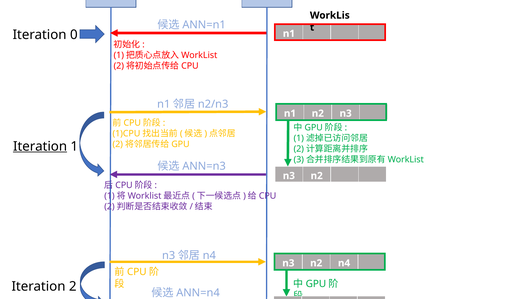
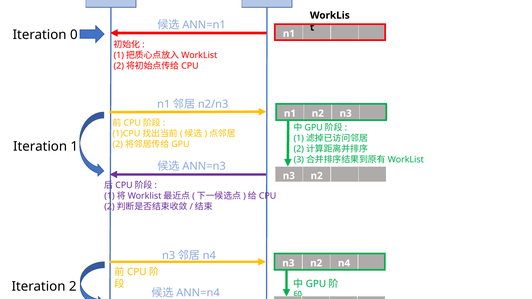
Iteration at (40, 146) underline: present -> none
